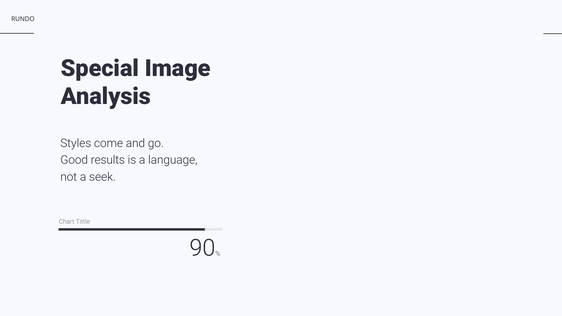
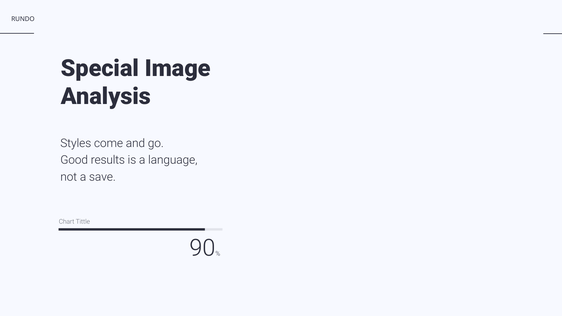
seek: seek -> save
